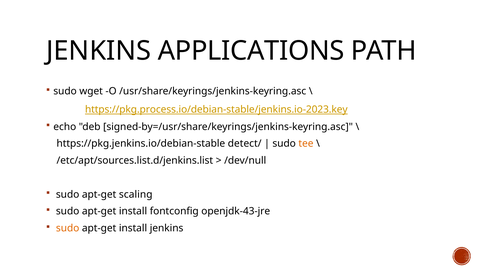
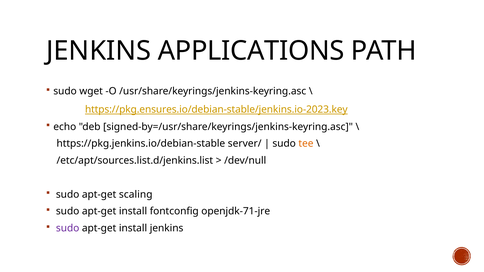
https://pkg.process.io/debian-stable/jenkins.io-2023.key: https://pkg.process.io/debian-stable/jenkins.io-2023.key -> https://pkg.ensures.io/debian-stable/jenkins.io-2023.key
detect/: detect/ -> server/
openjdk-43-jre: openjdk-43-jre -> openjdk-71-jre
sudo at (68, 228) colour: orange -> purple
